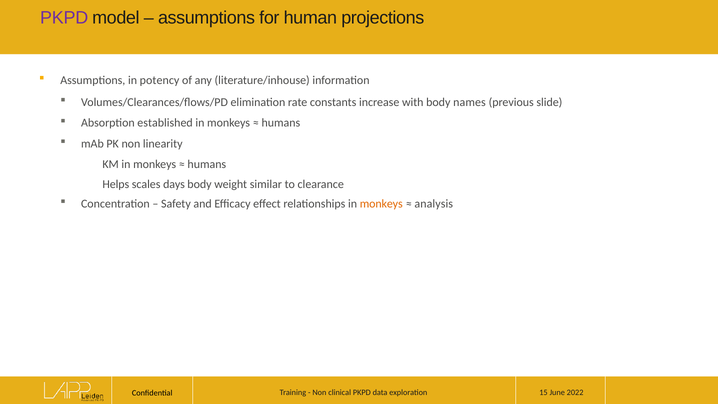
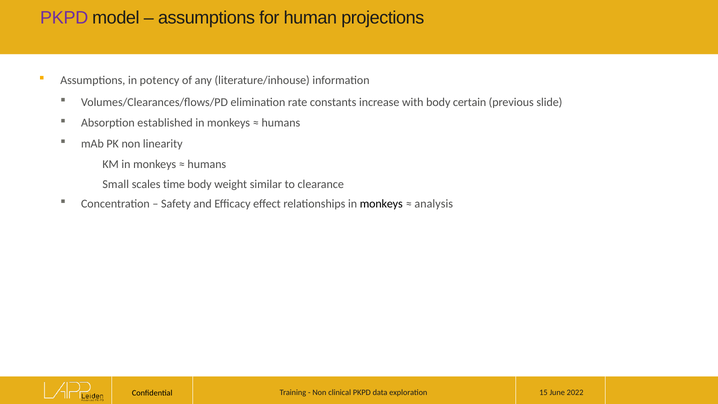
names: names -> certain
Helps: Helps -> Small
days: days -> time
monkeys at (381, 204) colour: orange -> black
